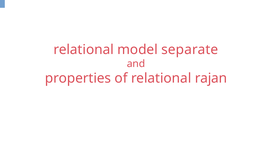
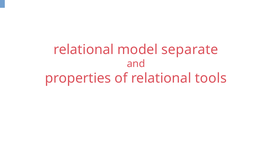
rajan: rajan -> tools
